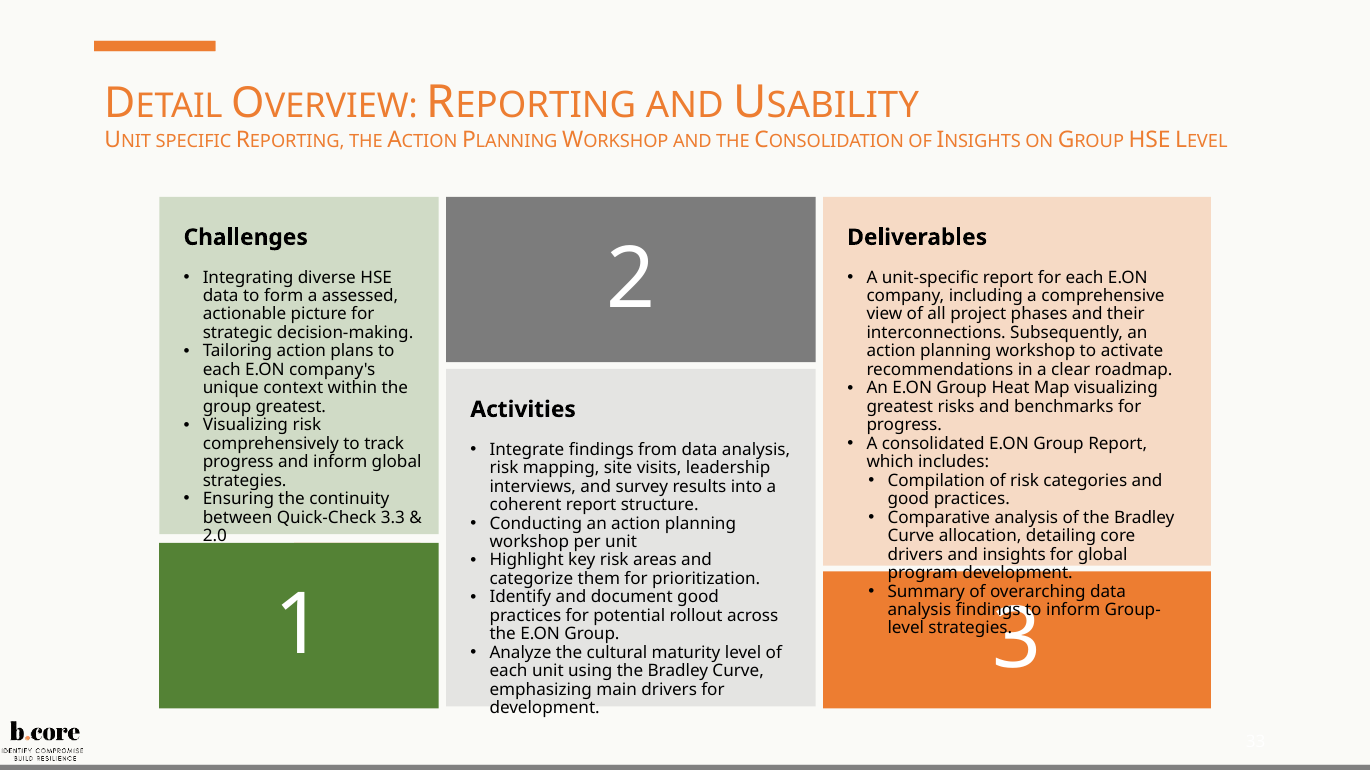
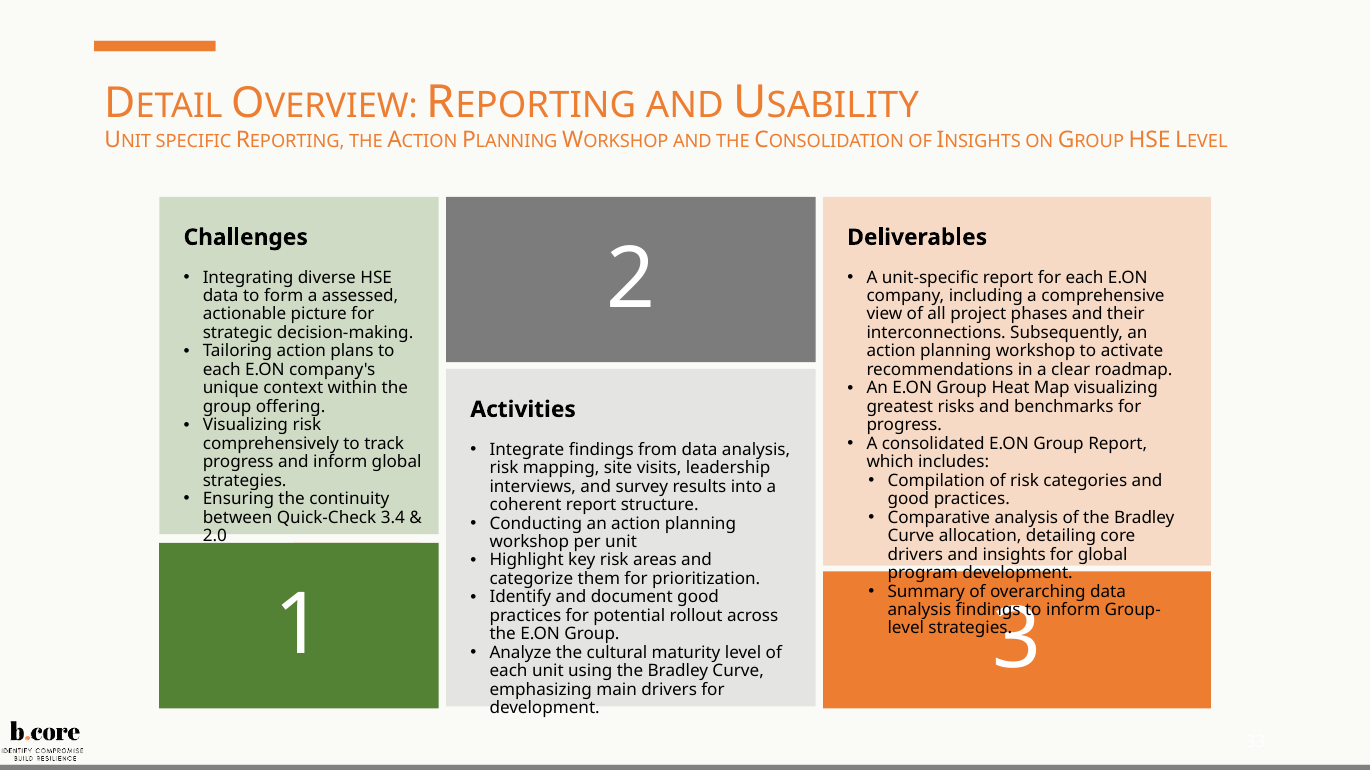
group greatest: greatest -> offering
3.3: 3.3 -> 3.4
